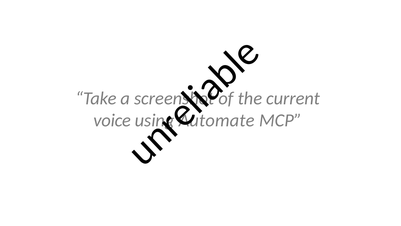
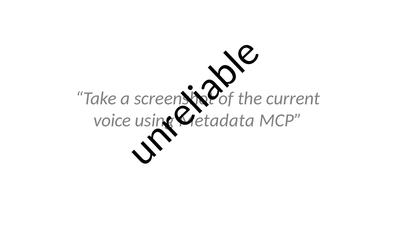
Automate: Automate -> Metadata
